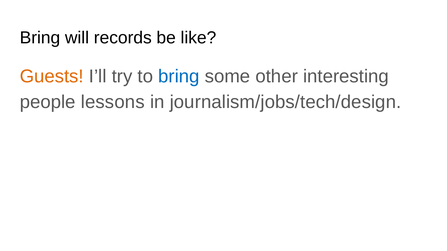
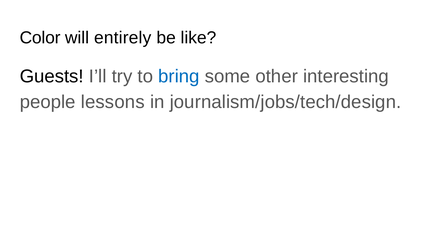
Bring at (40, 38): Bring -> Color
records: records -> entirely
Guests colour: orange -> black
